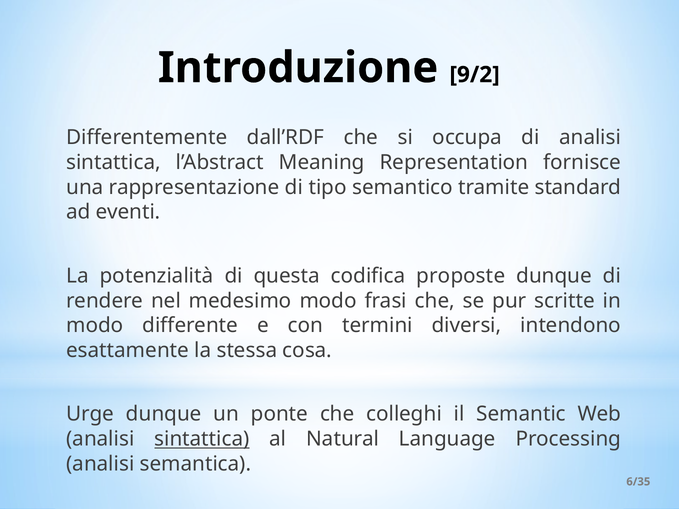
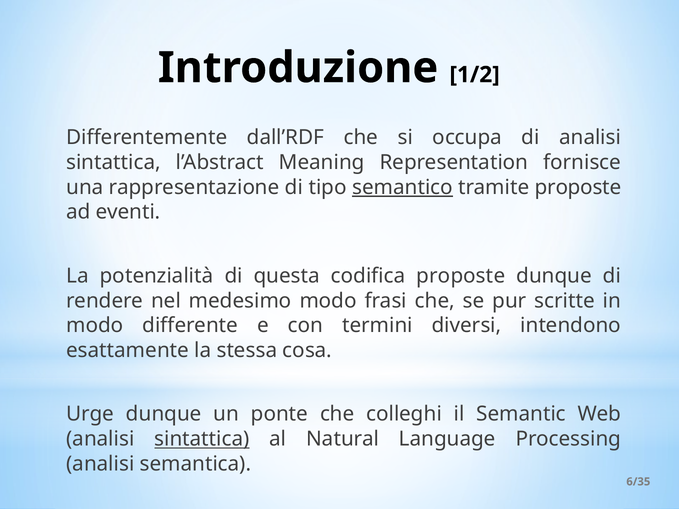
9/2: 9/2 -> 1/2
semantico underline: none -> present
tramite standard: standard -> proposte
